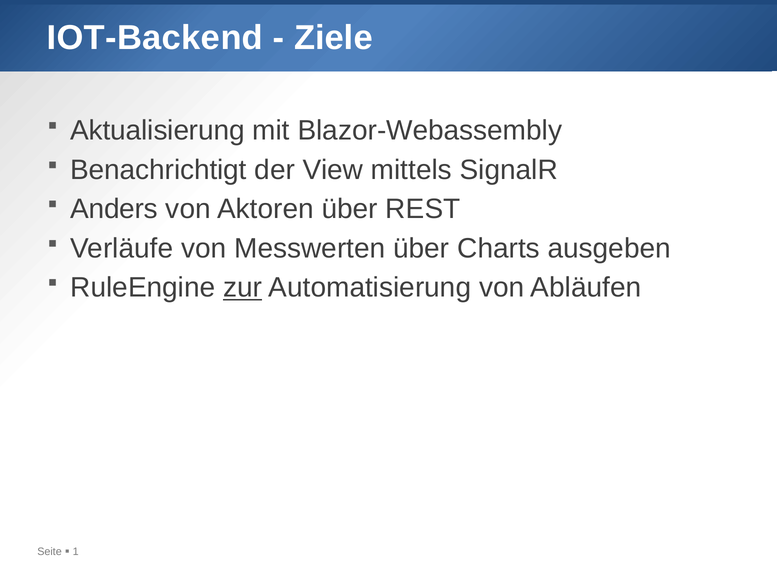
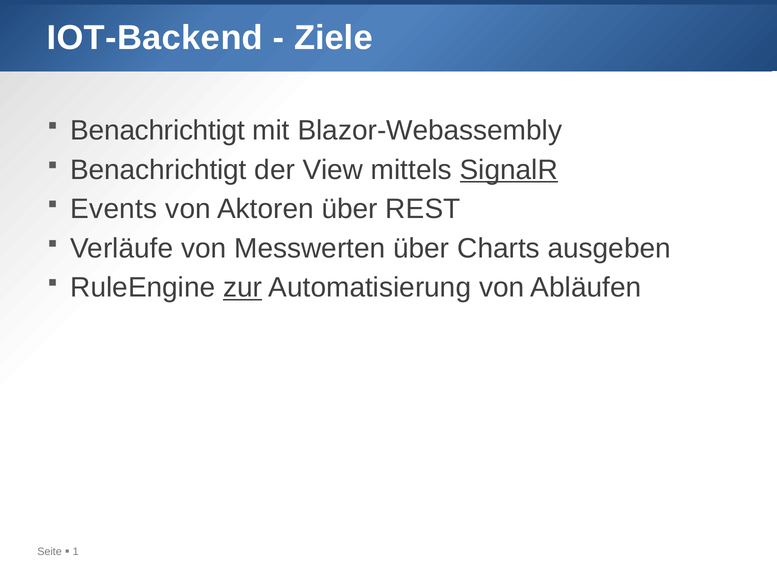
Aktualisierung at (158, 130): Aktualisierung -> Benachrichtigt
SignalR underline: none -> present
Anders: Anders -> Events
